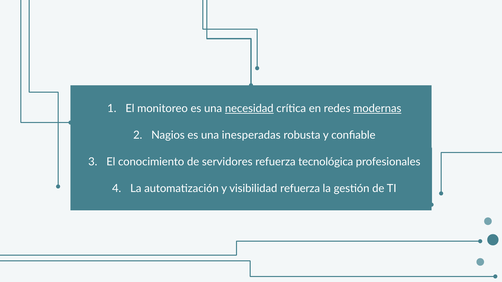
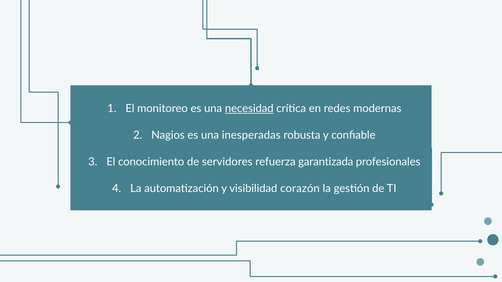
modernas underline: present -> none
tecnológica: tecnológica -> garantizada
visibilidad refuerza: refuerza -> corazón
